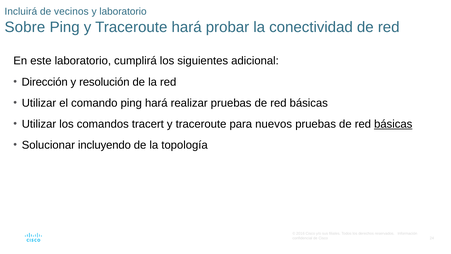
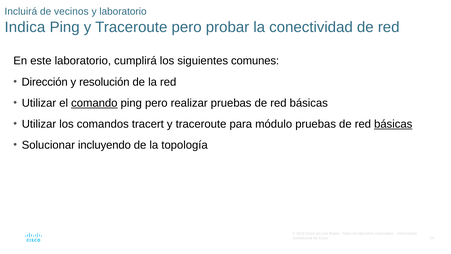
Sobre: Sobre -> Indica
Traceroute hará: hará -> pero
adicional: adicional -> comunes
comando underline: none -> present
ping hará: hará -> pero
nuevos: nuevos -> módulo
